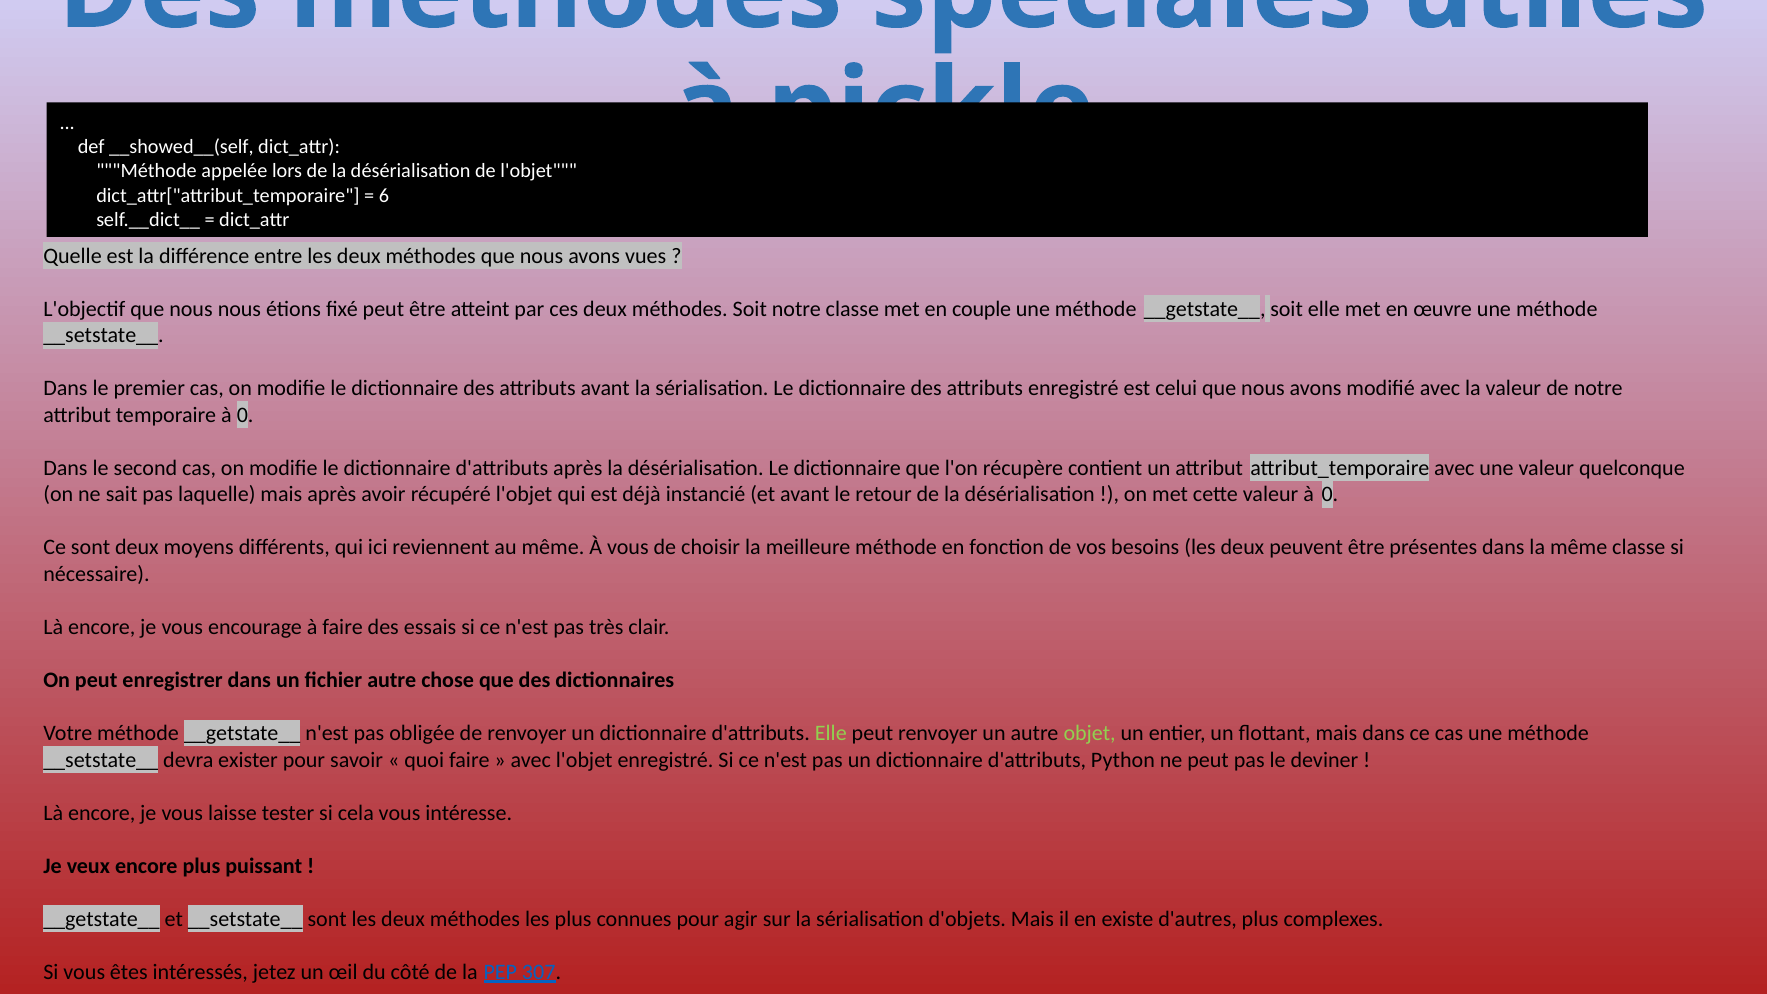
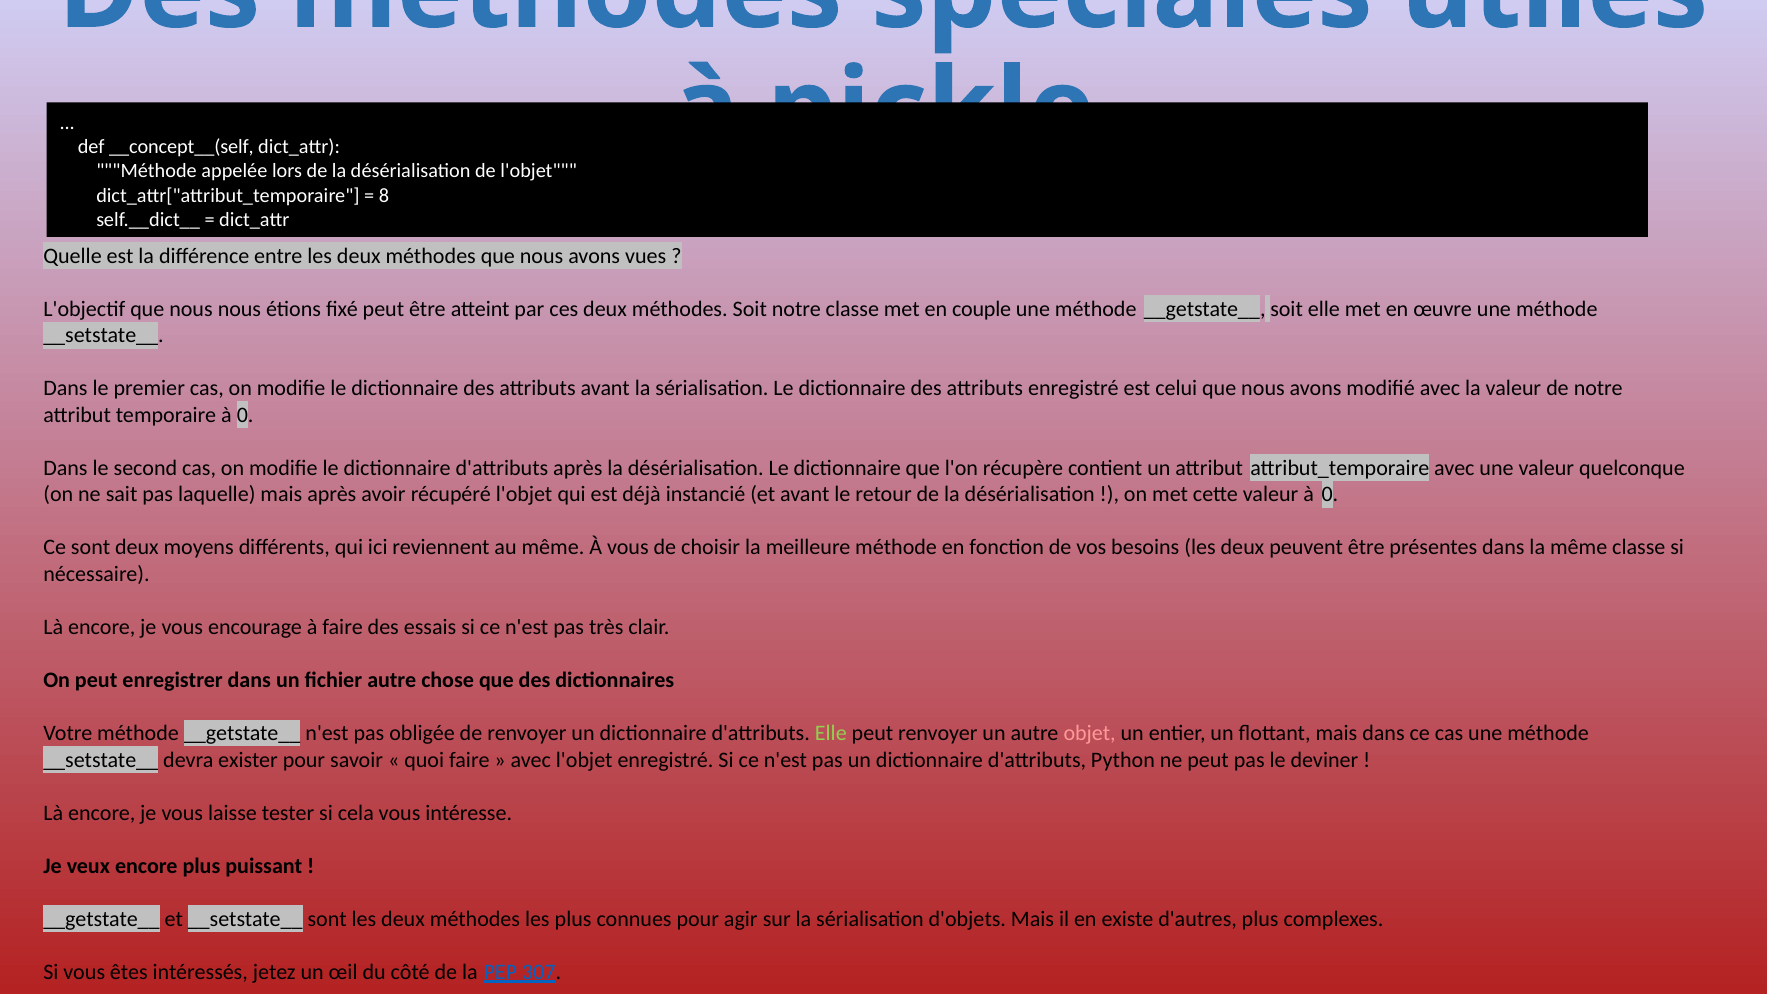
__showed__(self: __showed__(self -> __concept__(self
6: 6 -> 8
objet colour: light green -> pink
